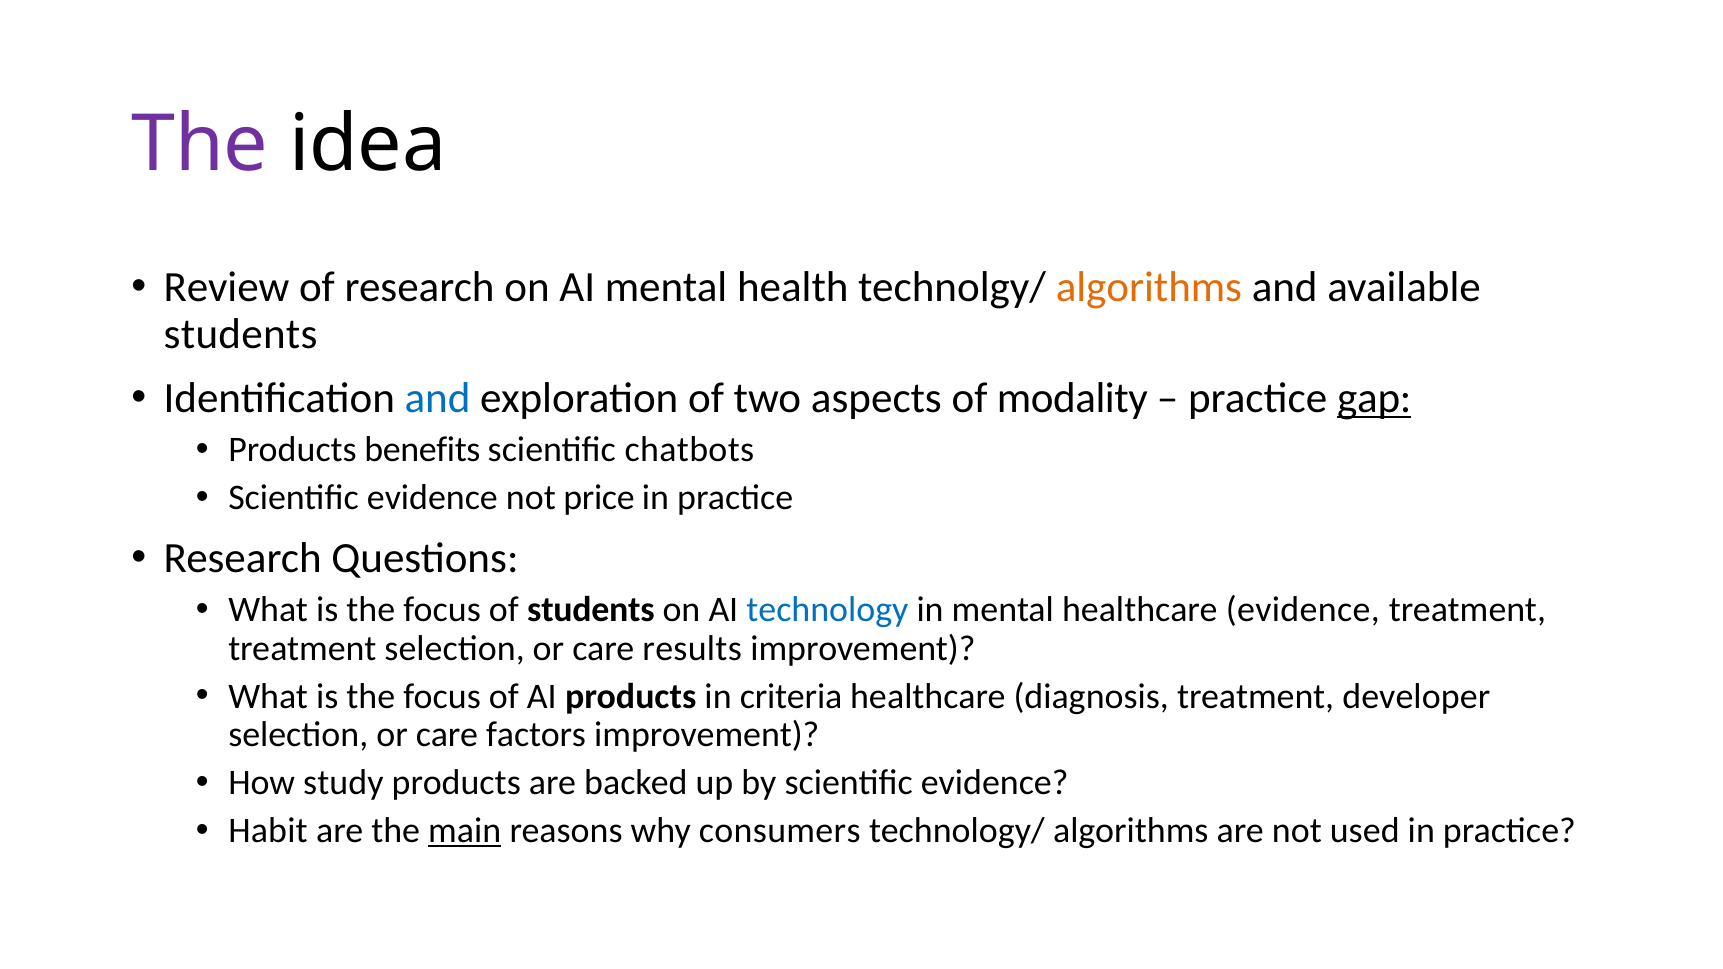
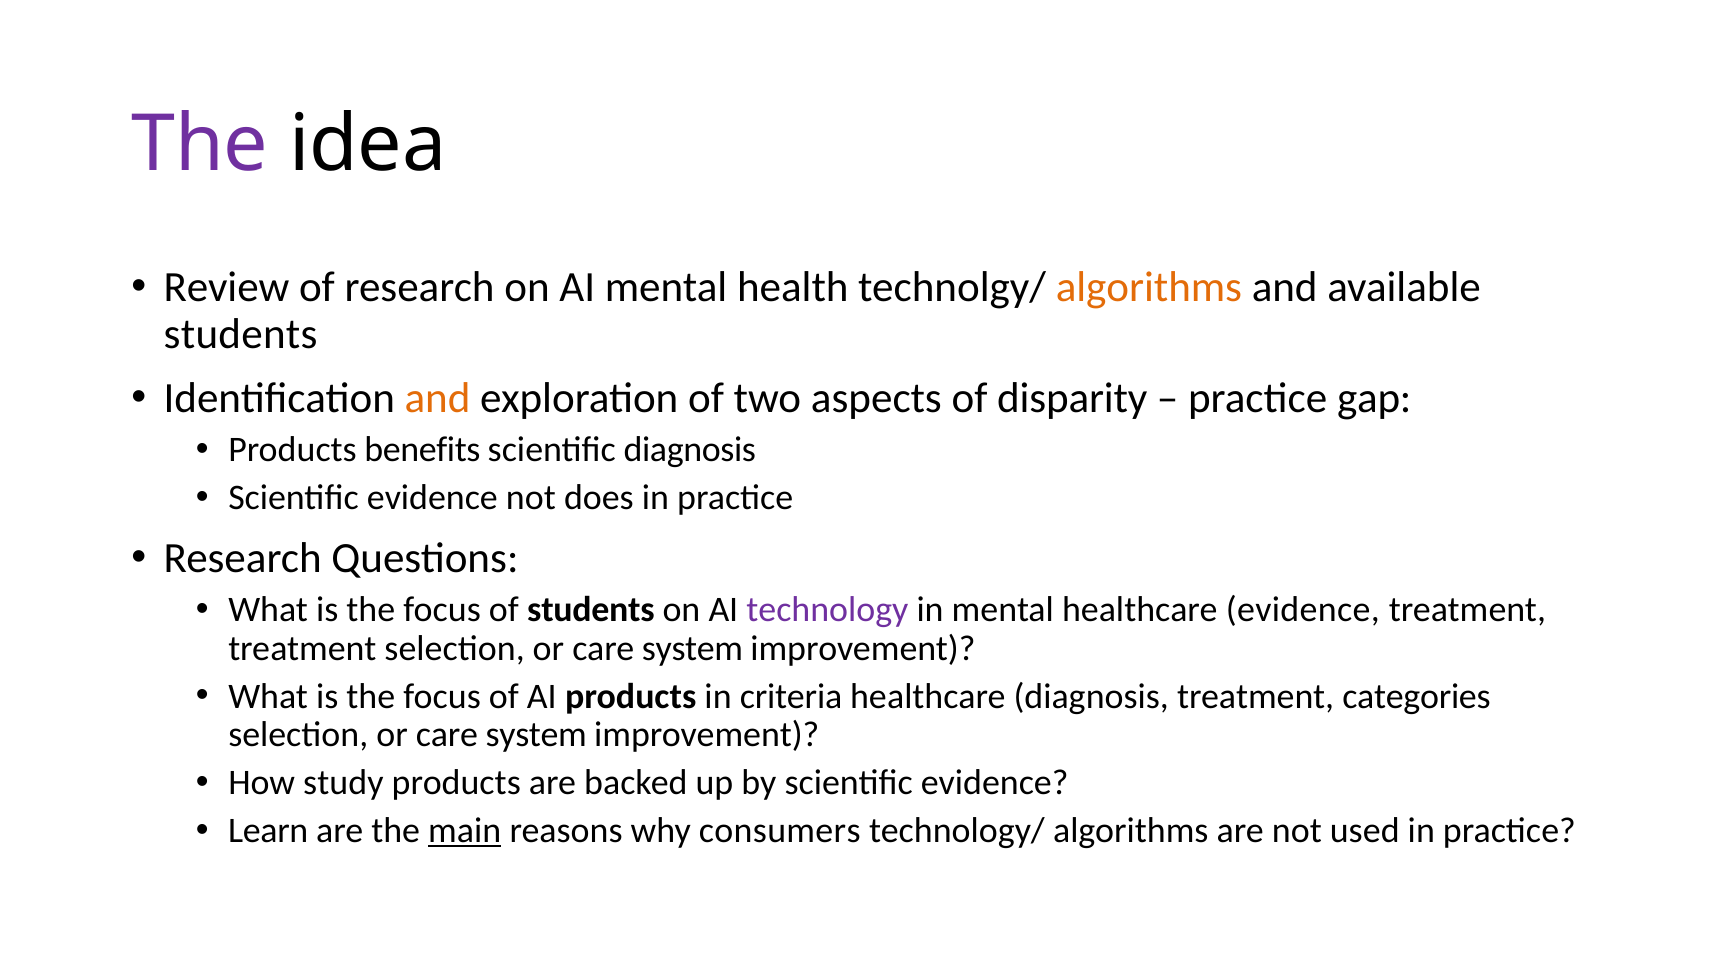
and at (438, 398) colour: blue -> orange
modality: modality -> disparity
gap underline: present -> none
scientific chatbots: chatbots -> diagnosis
price: price -> does
technology colour: blue -> purple
results at (692, 649): results -> system
developer: developer -> categories
factors at (536, 735): factors -> system
Habit: Habit -> Learn
